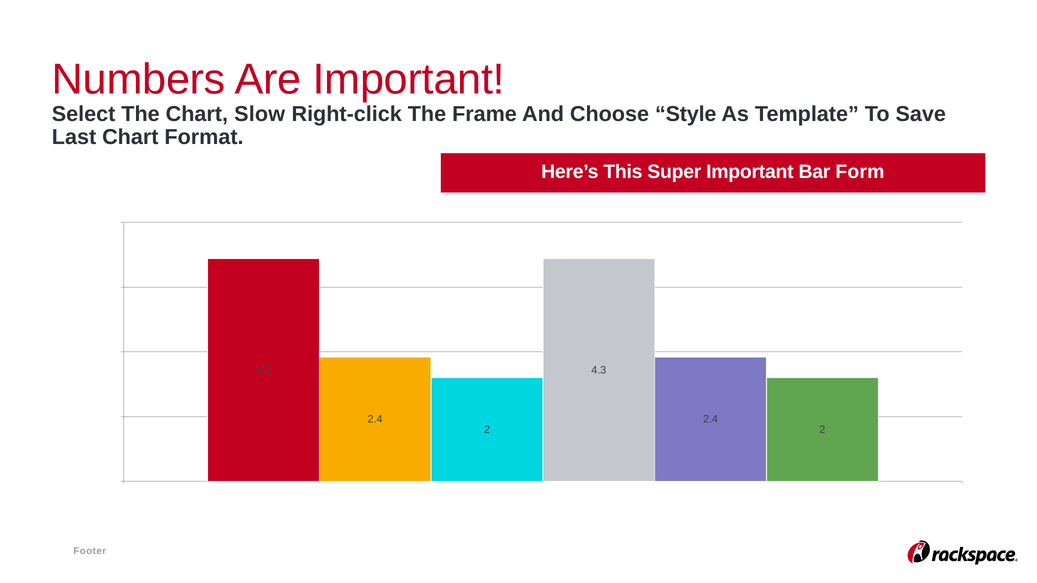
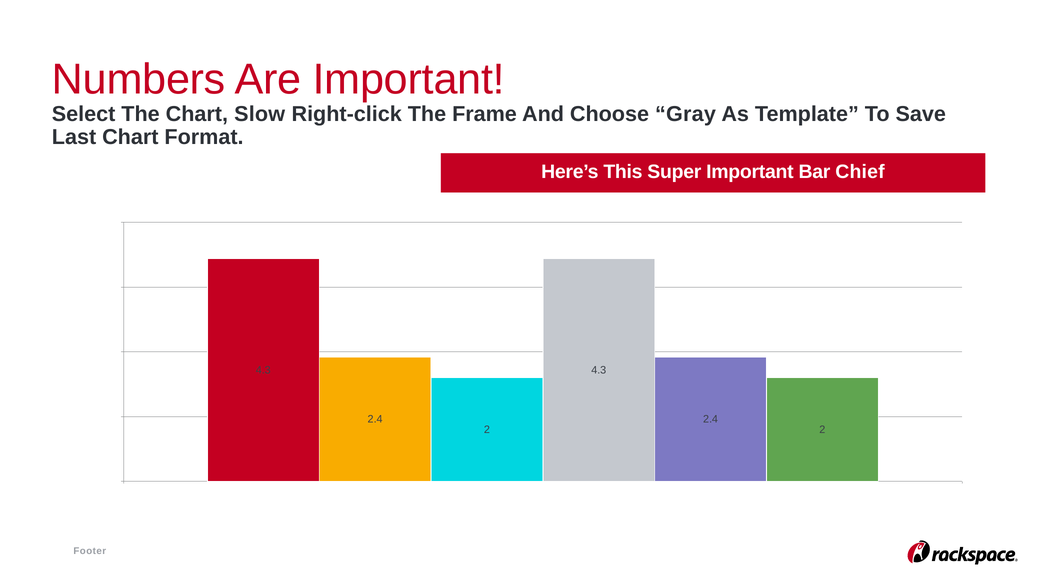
Style: Style -> Gray
Form: Form -> Chief
